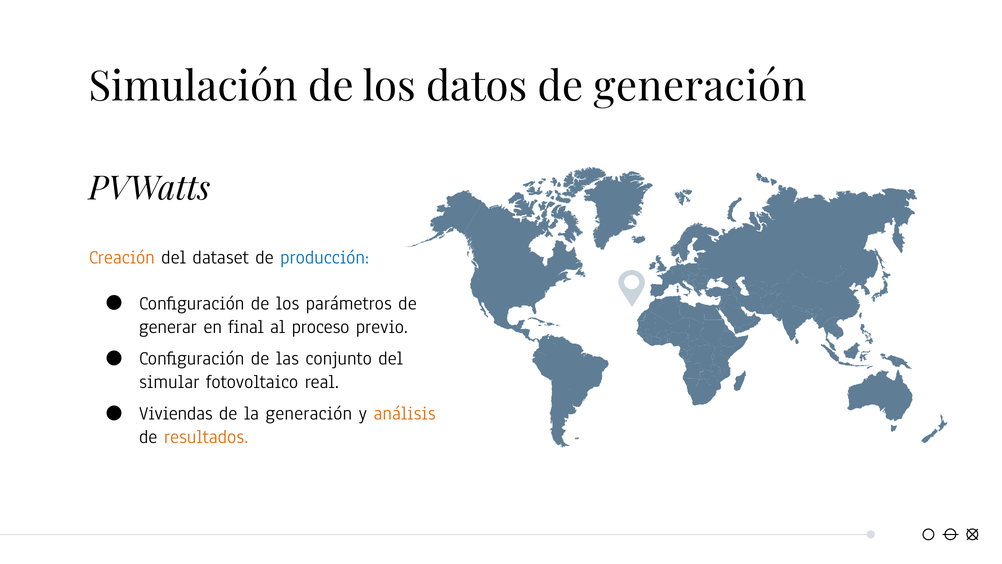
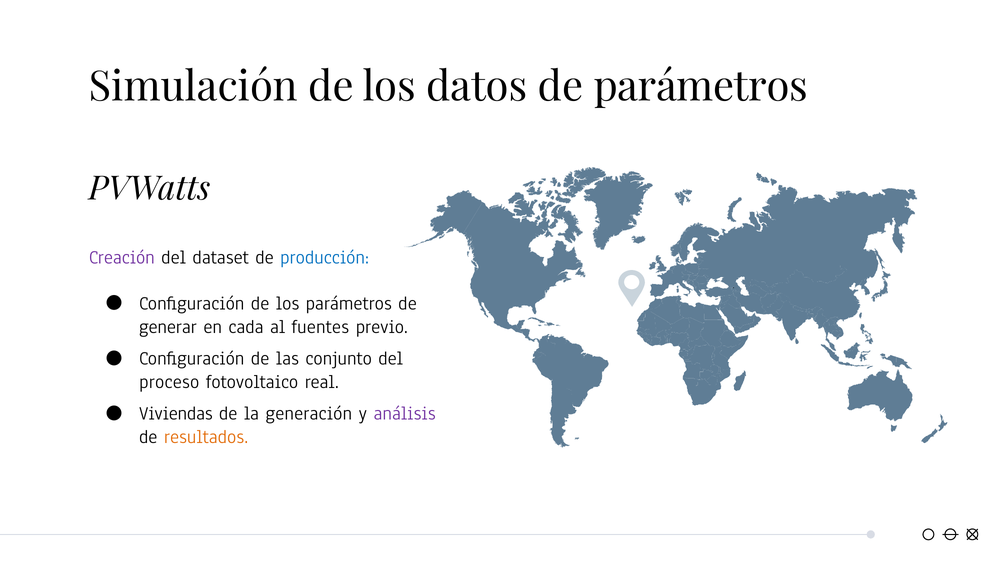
de generación: generación -> parámetros
Creación colour: orange -> purple
final: final -> cada
proceso: proceso -> fuentes
simular: simular -> proceso
análisis colour: orange -> purple
